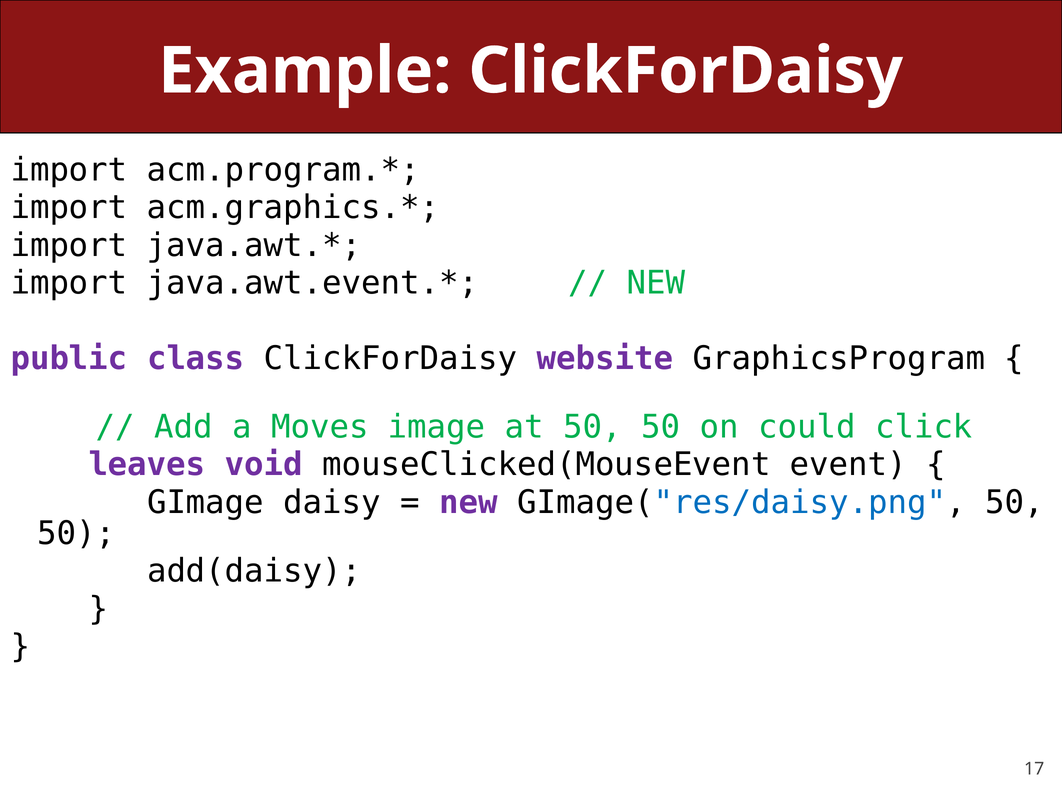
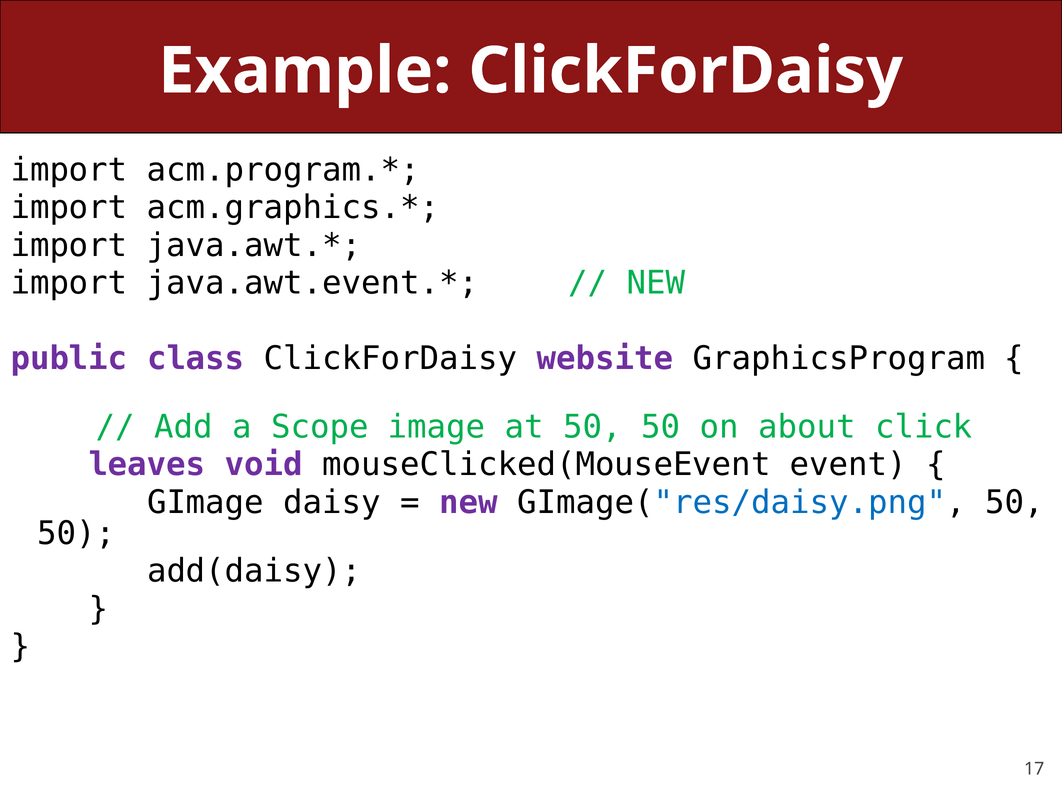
Moves: Moves -> Scope
could: could -> about
